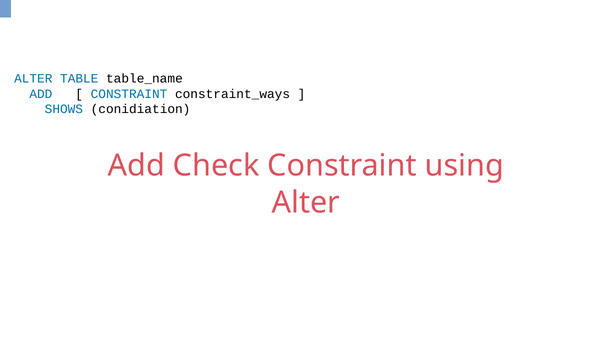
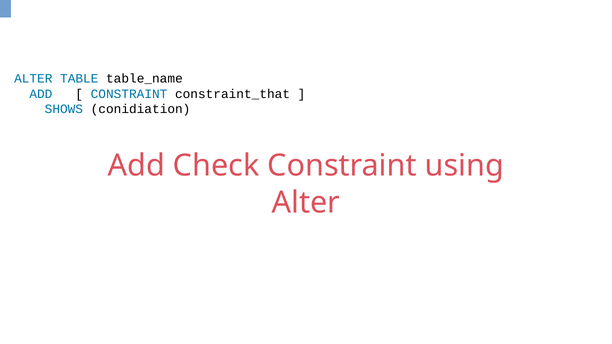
constraint_ways: constraint_ways -> constraint_that
